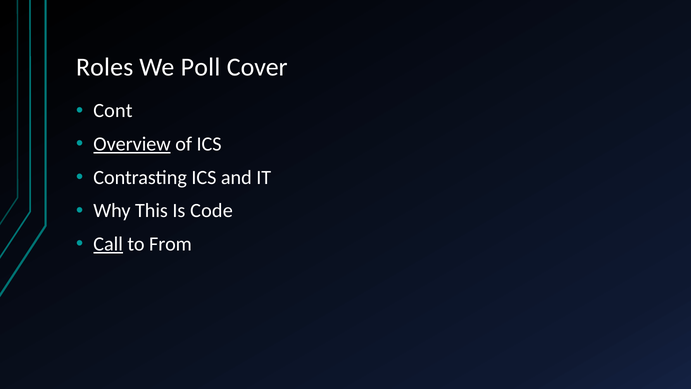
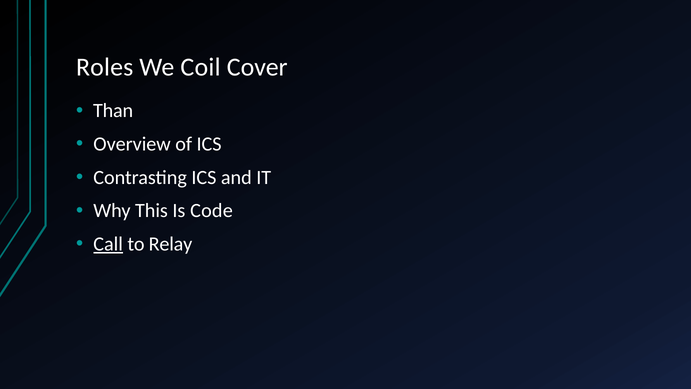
Poll: Poll -> Coil
Cont: Cont -> Than
Overview underline: present -> none
From: From -> Relay
